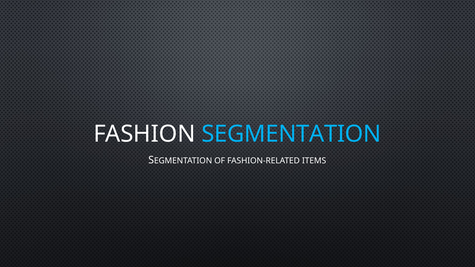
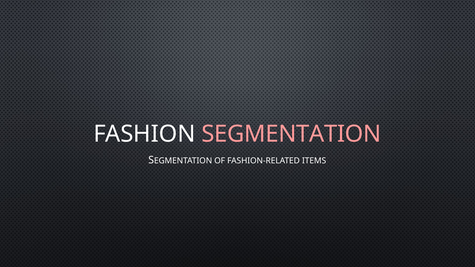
SEGMENTATION colour: light blue -> pink
